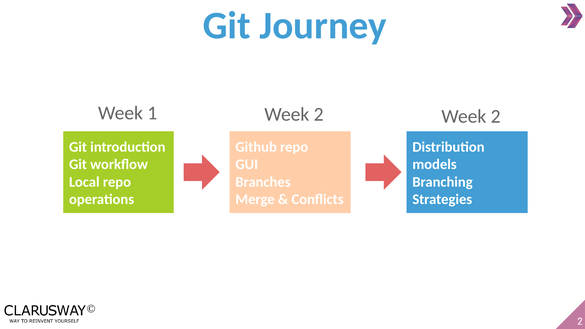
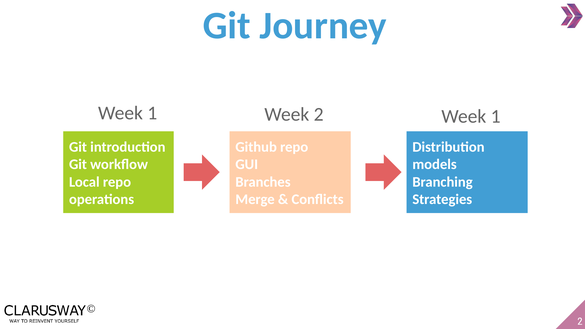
2 at (496, 117): 2 -> 1
